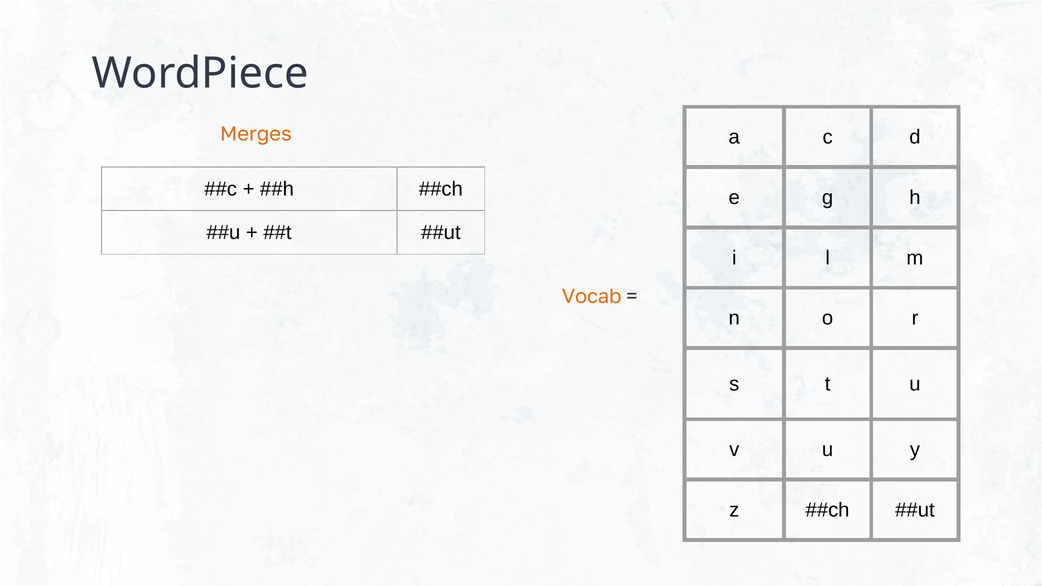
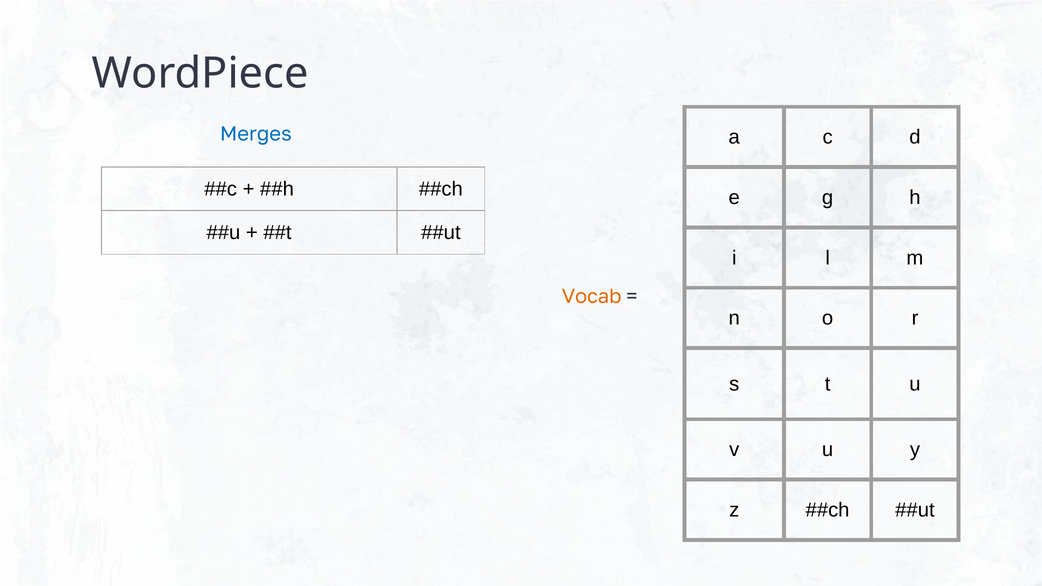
Merges colour: orange -> blue
